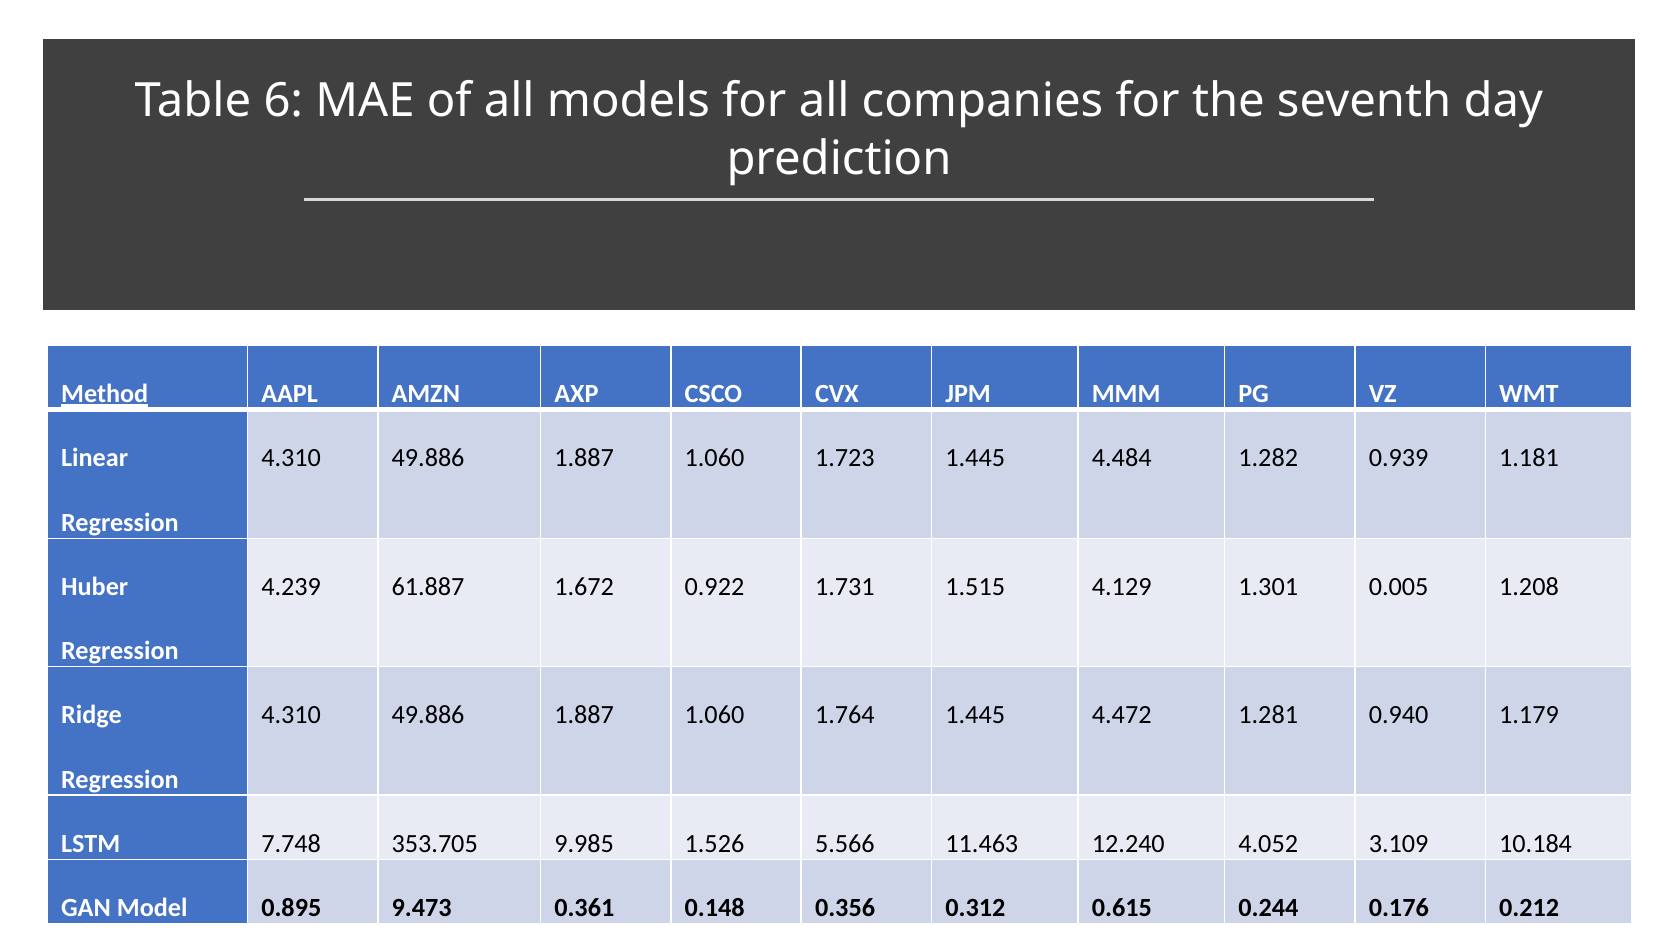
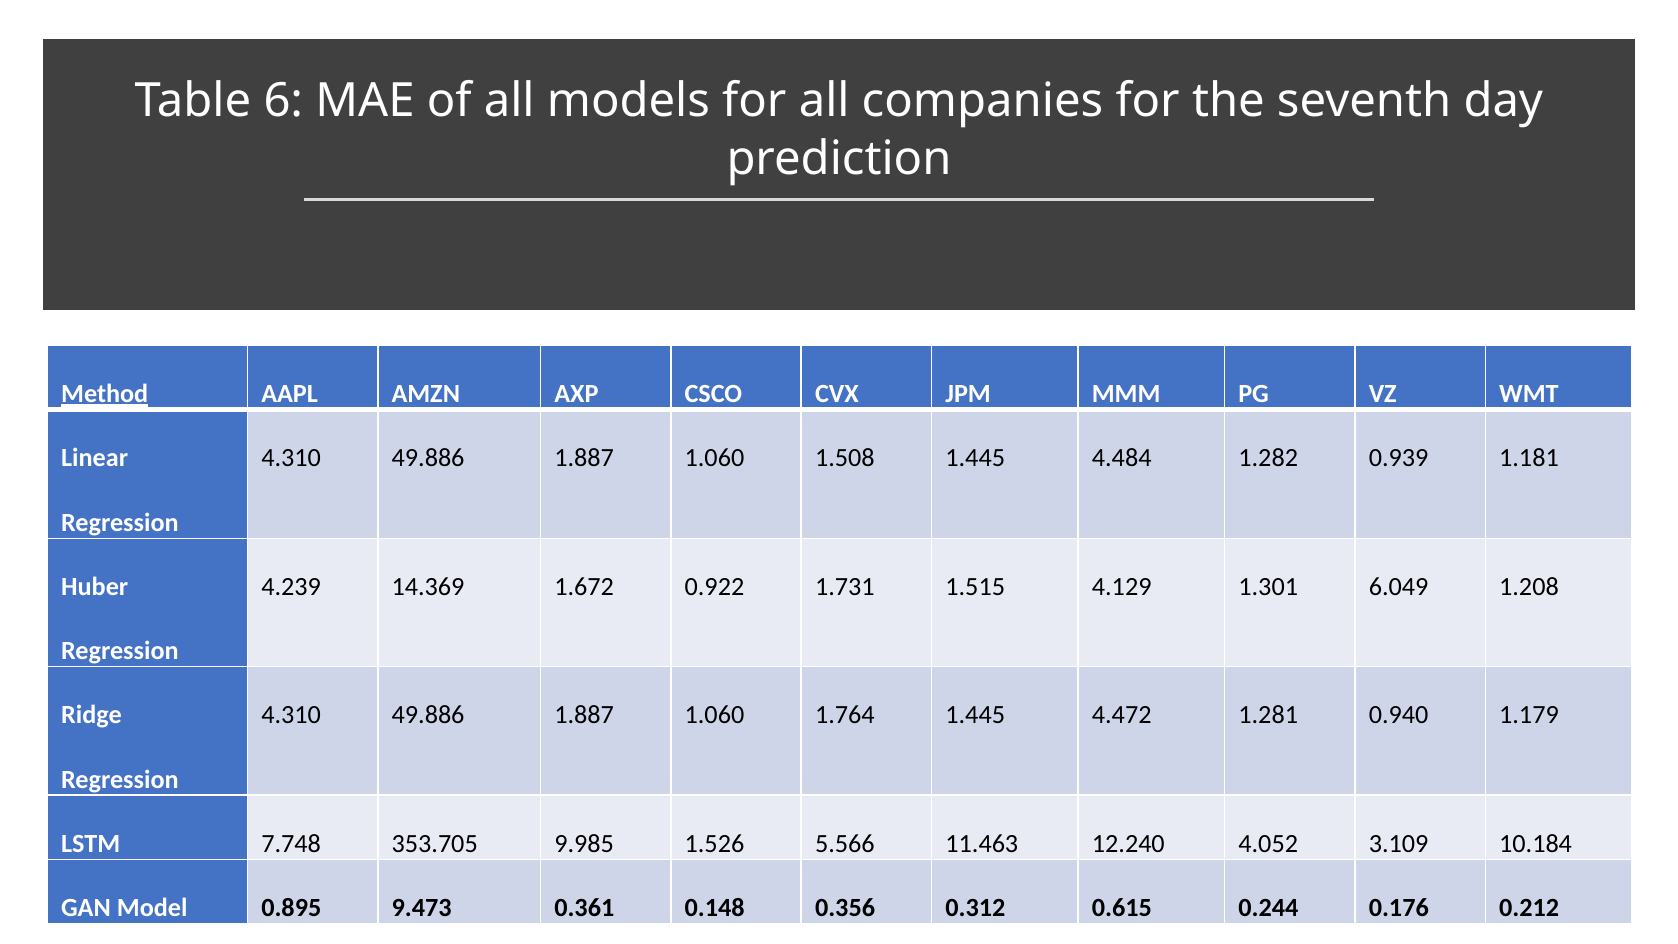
1.723: 1.723 -> 1.508
61.887: 61.887 -> 14.369
0.005: 0.005 -> 6.049
